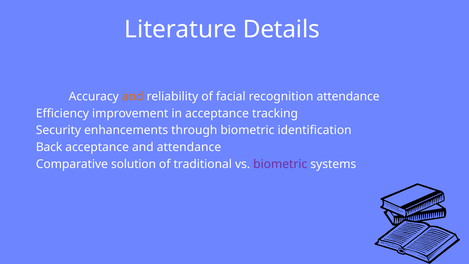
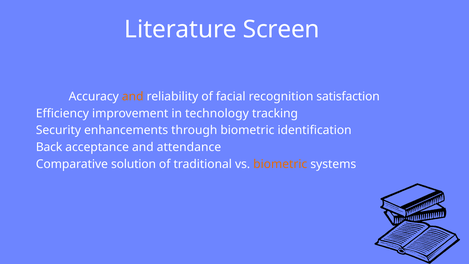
Details: Details -> Screen
recognition attendance: attendance -> satisfaction
in acceptance: acceptance -> technology
biometric at (280, 164) colour: purple -> orange
